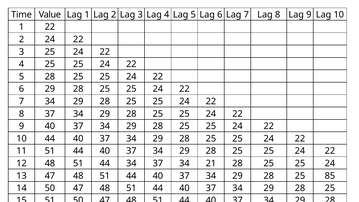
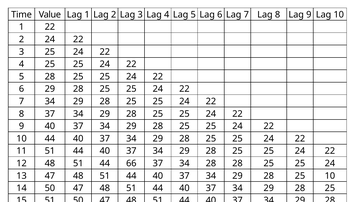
44 34: 34 -> 66
34 21: 21 -> 28
25 85: 85 -> 10
